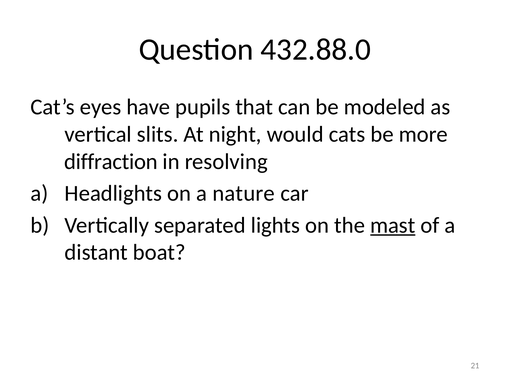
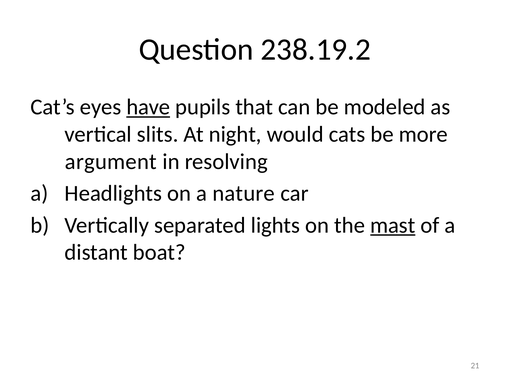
432.88.0: 432.88.0 -> 238.19.2
have underline: none -> present
diffraction: diffraction -> argument
